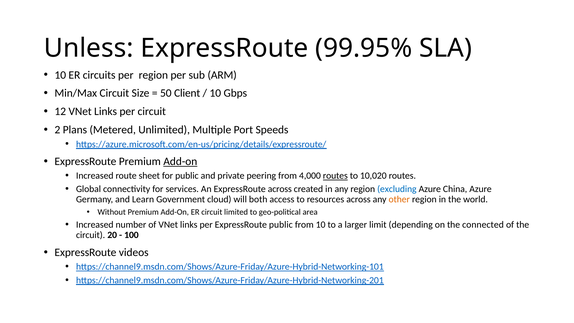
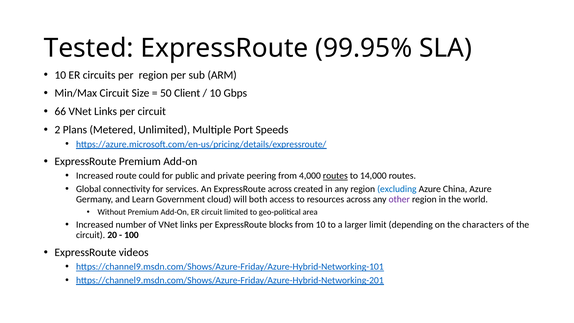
Unless: Unless -> Tested
12: 12 -> 66
Add-on at (180, 161) underline: present -> none
sheet: sheet -> could
10,020: 10,020 -> 14,000
other colour: orange -> purple
ExpressRoute public: public -> blocks
connected: connected -> characters
